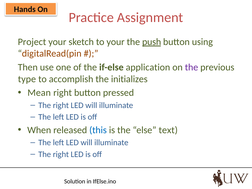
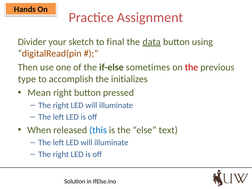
Project: Project -> Divider
to your: your -> final
push: push -> data
application: application -> sometimes
the at (191, 67) colour: purple -> red
